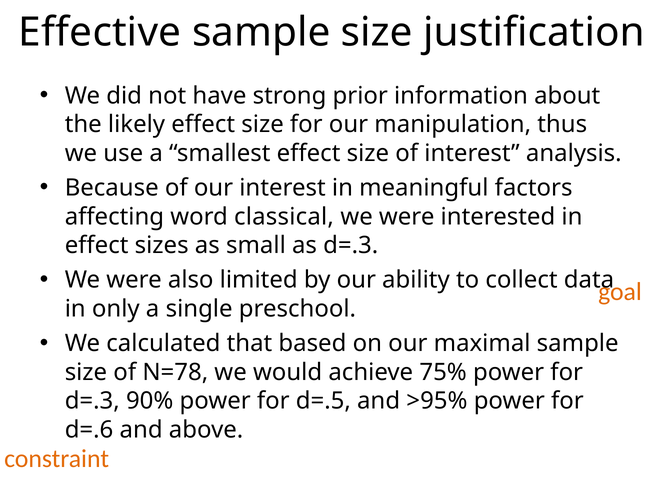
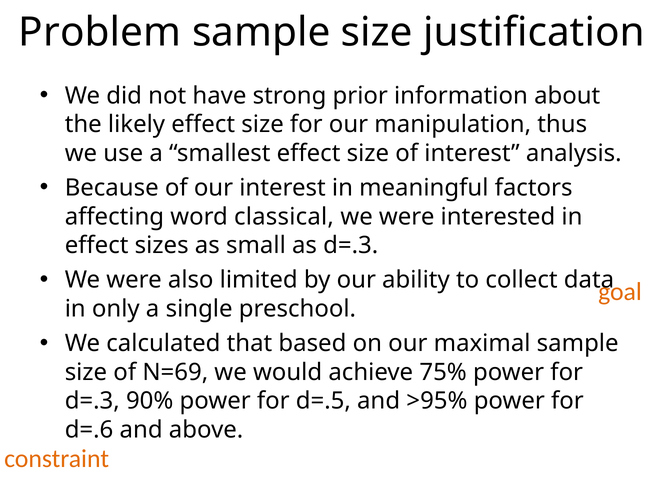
Effective: Effective -> Problem
N=78: N=78 -> N=69
